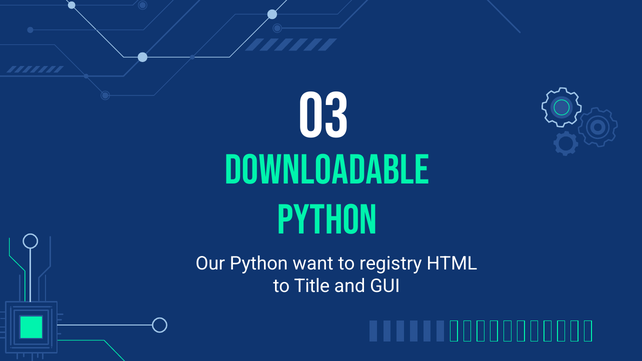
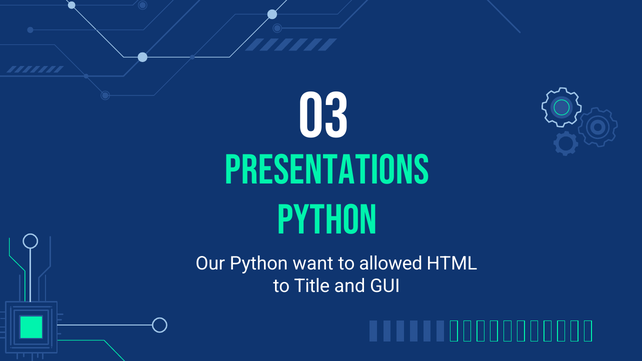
DOWNLOADABLE: DOWNLOADABLE -> PRESENTATIONS
registry: registry -> allowed
